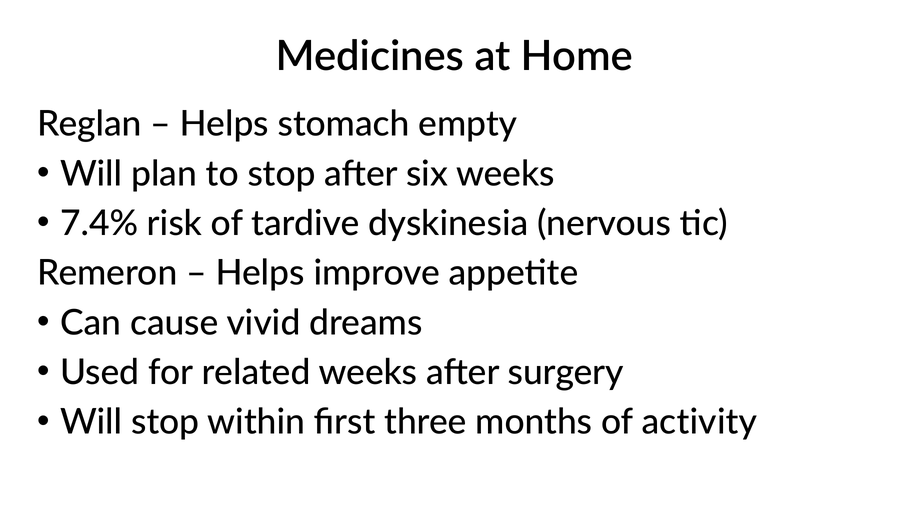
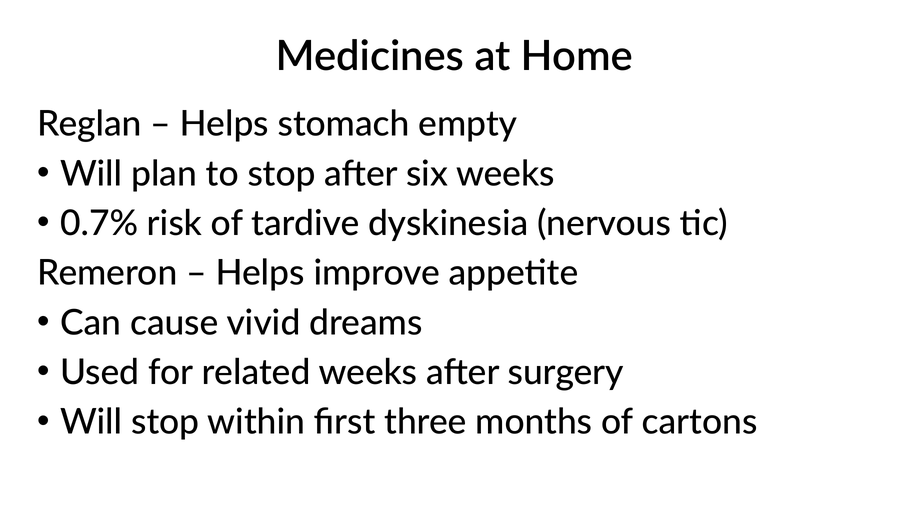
7.4%: 7.4% -> 0.7%
activity: activity -> cartons
